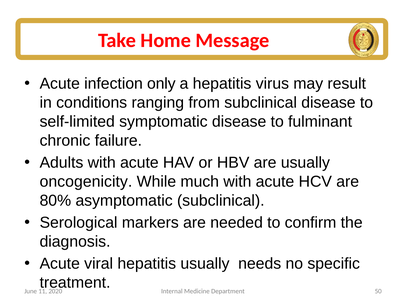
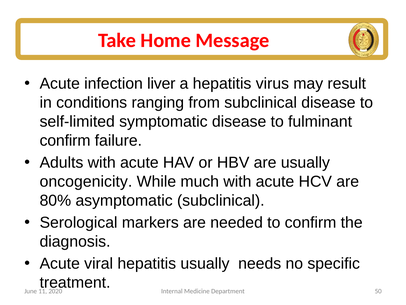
only: only -> liver
chronic at (65, 140): chronic -> confirm
